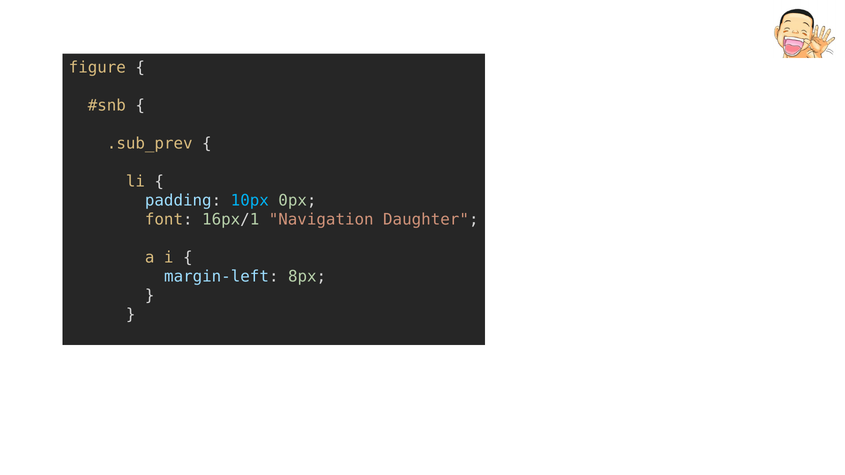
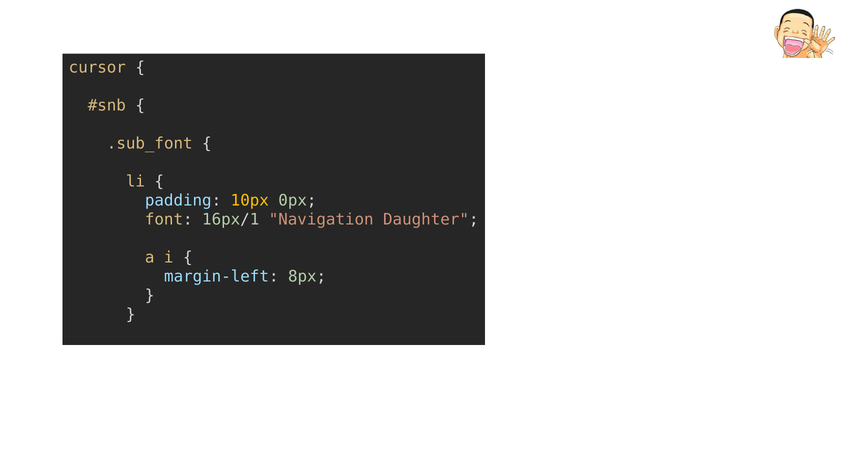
figure: figure -> cursor
.sub_prev: .sub_prev -> .sub_font
10px colour: light blue -> yellow
